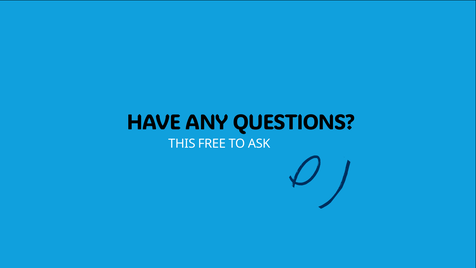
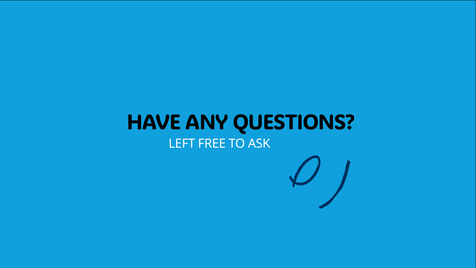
THIS: THIS -> LEFT
